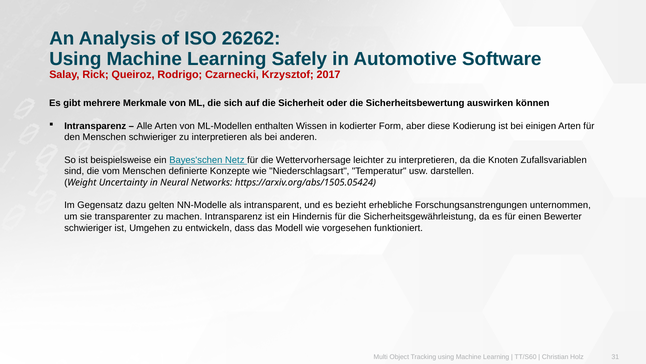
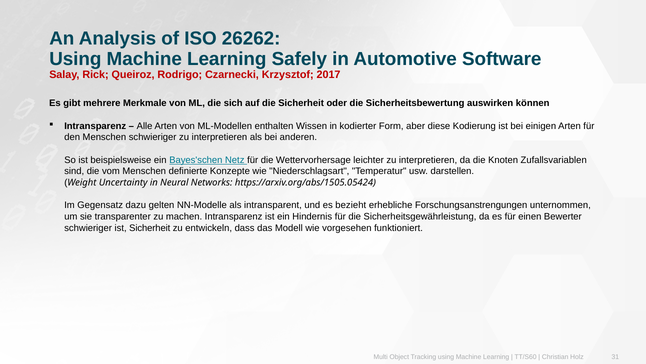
ist Umgehen: Umgehen -> Sicherheit
